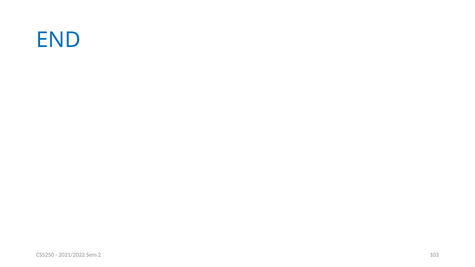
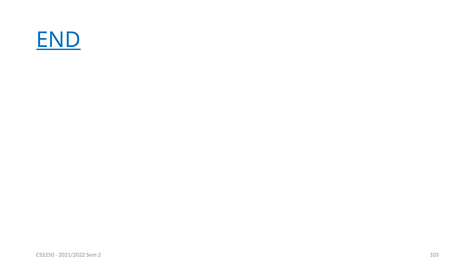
END underline: none -> present
